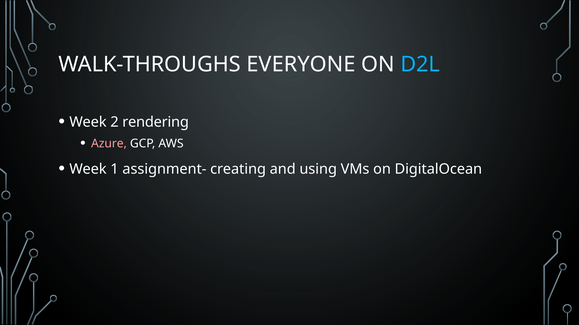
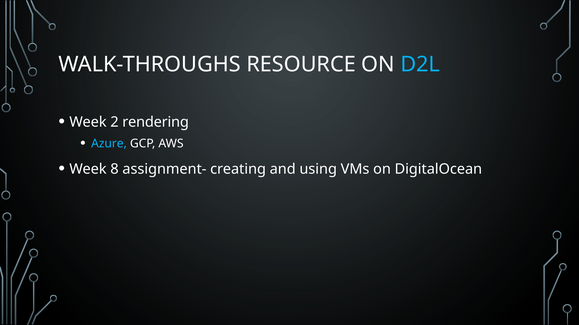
EVERYONE: EVERYONE -> RESOURCE
Azure colour: pink -> light blue
1: 1 -> 8
